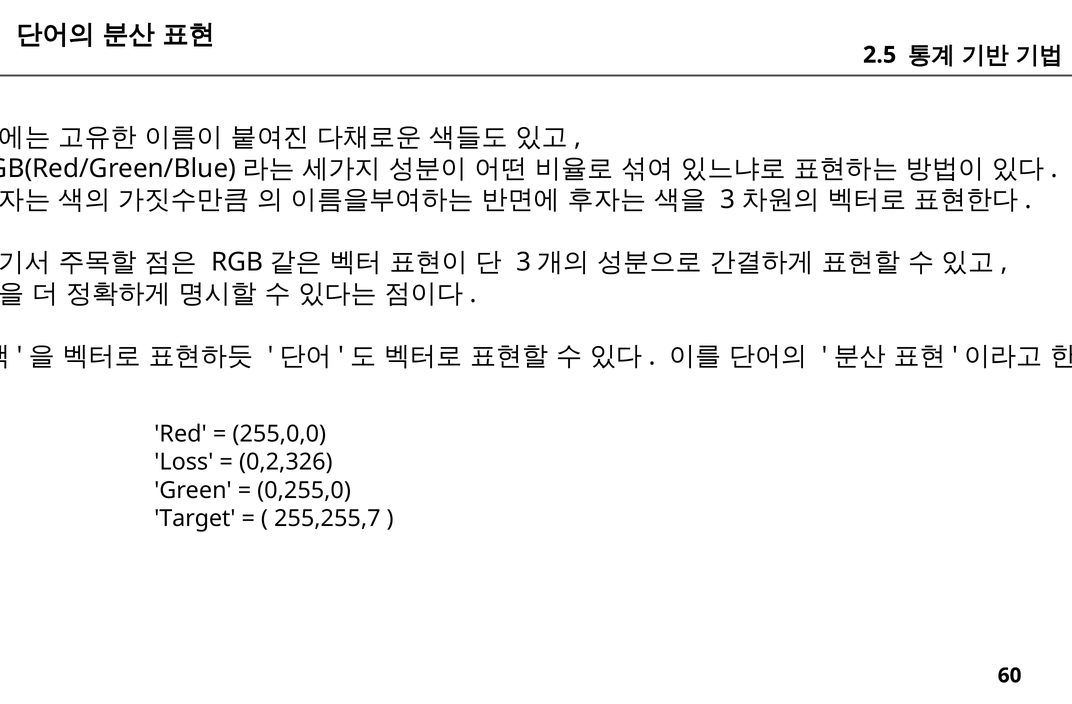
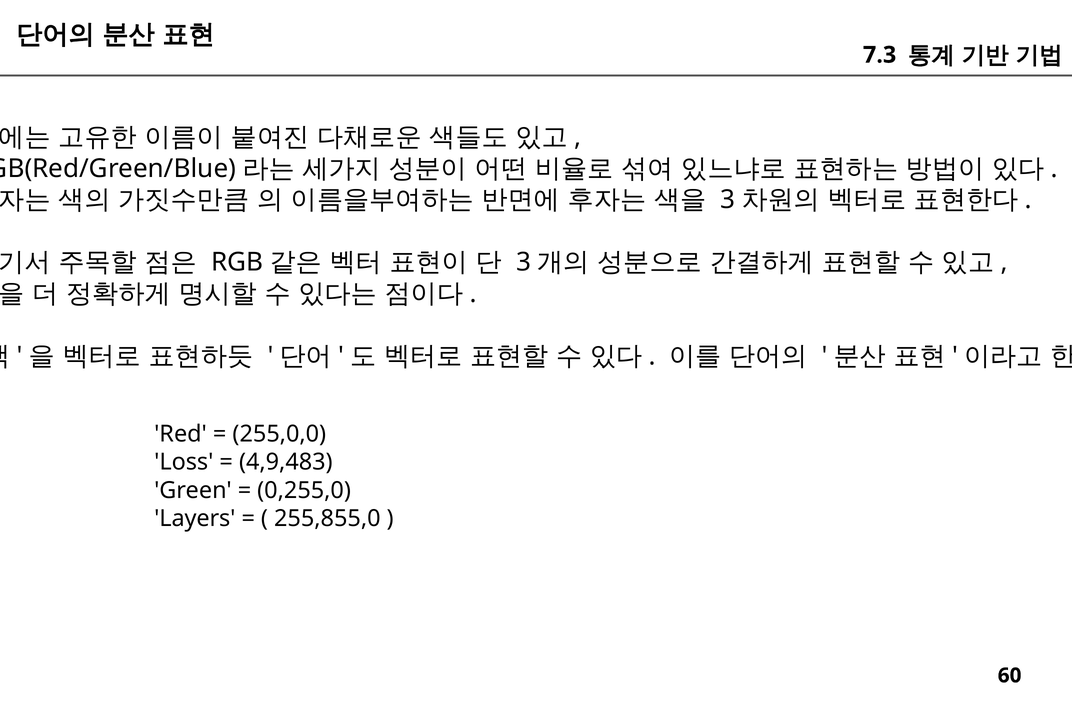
2.5: 2.5 -> 7.3
0,2,326: 0,2,326 -> 4,9,483
Target: Target -> Layers
255,255,7: 255,255,7 -> 255,855,0
